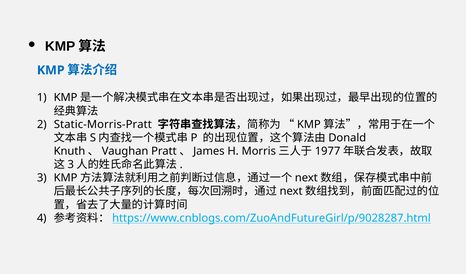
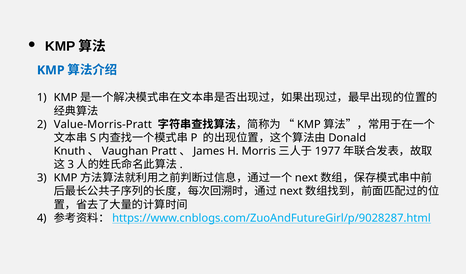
Static-Morris-Pratt: Static-Morris-Pratt -> Value-Morris-Pratt
